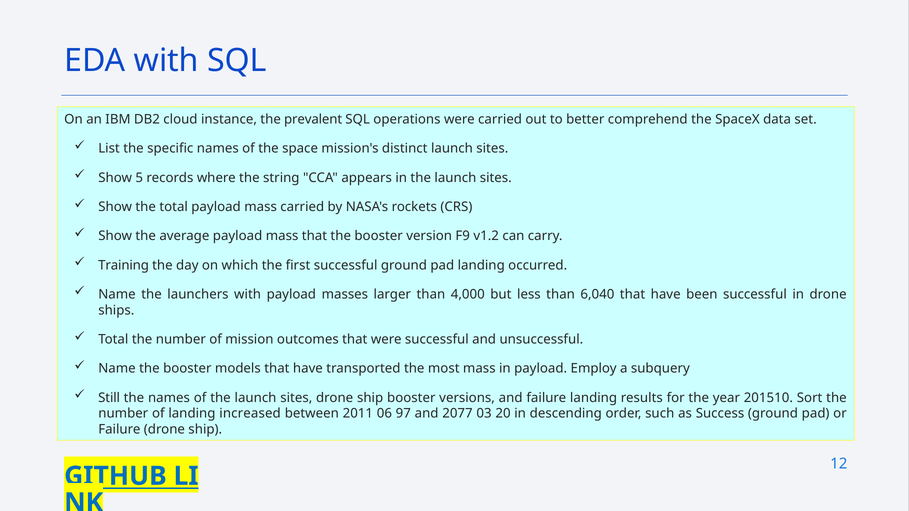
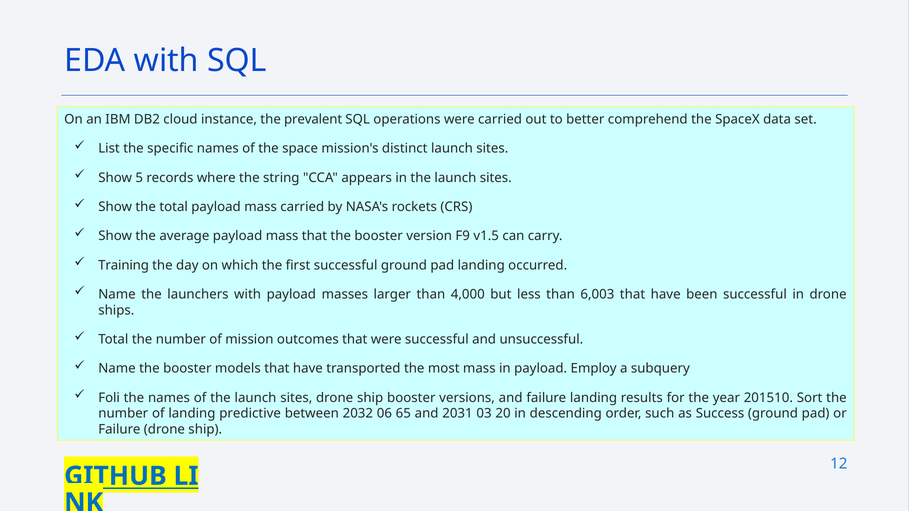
v1.2: v1.2 -> v1.5
6,040: 6,040 -> 6,003
Still: Still -> Foli
increased: increased -> predictive
2011: 2011 -> 2032
97: 97 -> 65
2077: 2077 -> 2031
